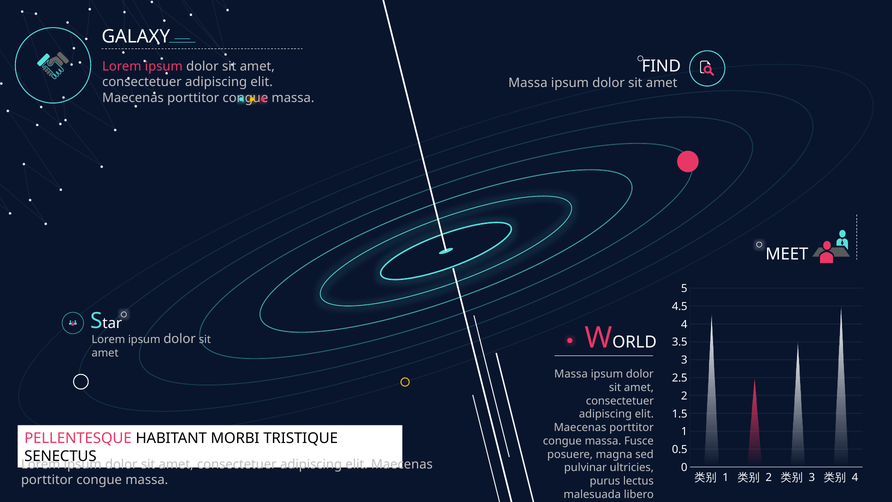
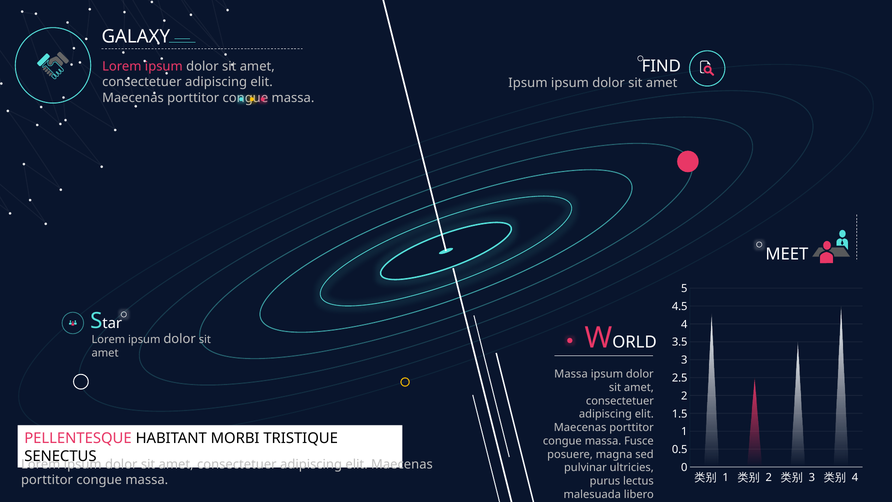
Massa at (528, 83): Massa -> Ipsum
